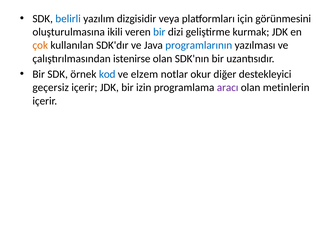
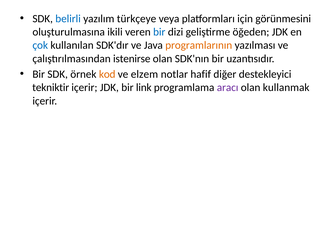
dizgisidir: dizgisidir -> türkçeye
kurmak: kurmak -> öğeden
çok colour: orange -> blue
programlarının colour: blue -> orange
kod colour: blue -> orange
okur: okur -> hafif
geçersiz: geçersiz -> tekniktir
izin: izin -> link
metinlerin: metinlerin -> kullanmak
